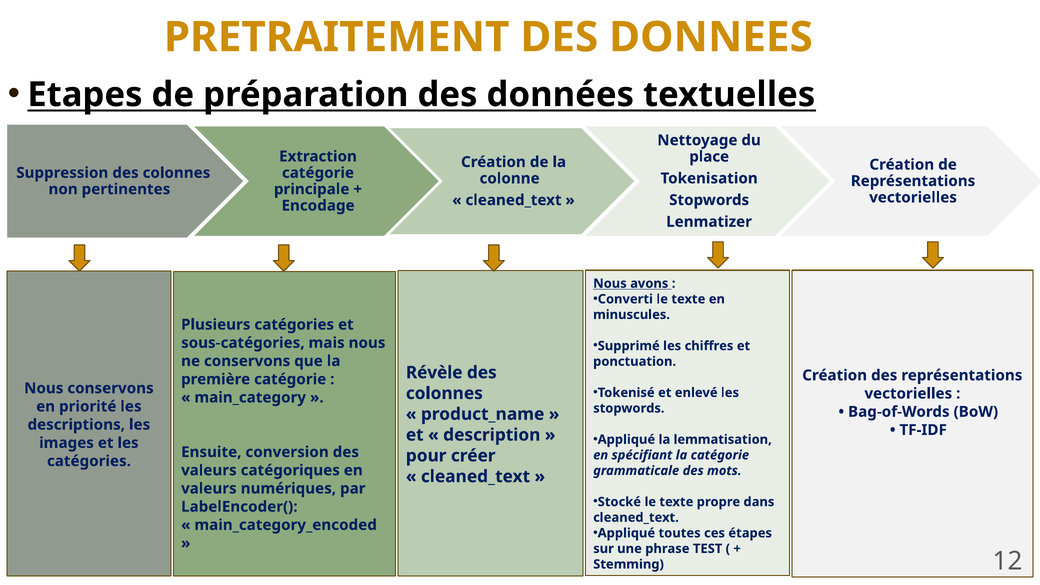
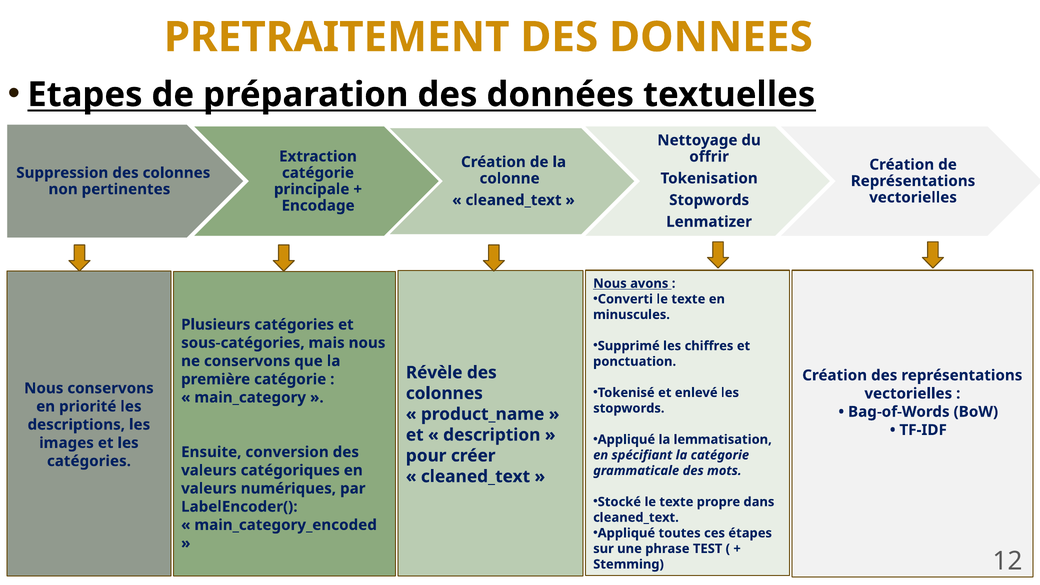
place: place -> offrir
